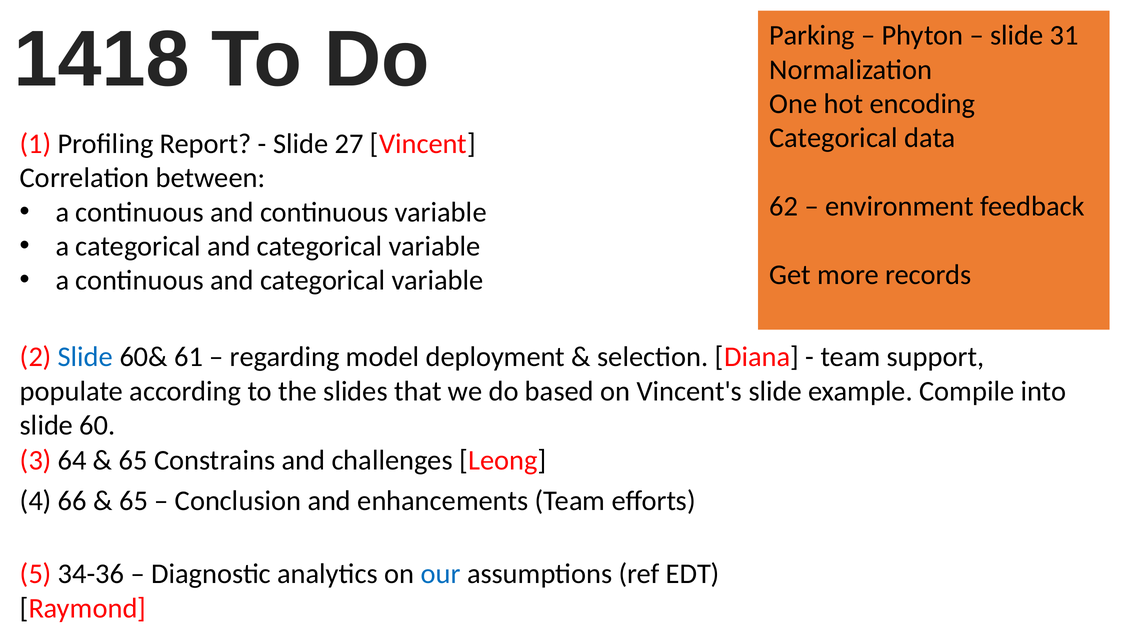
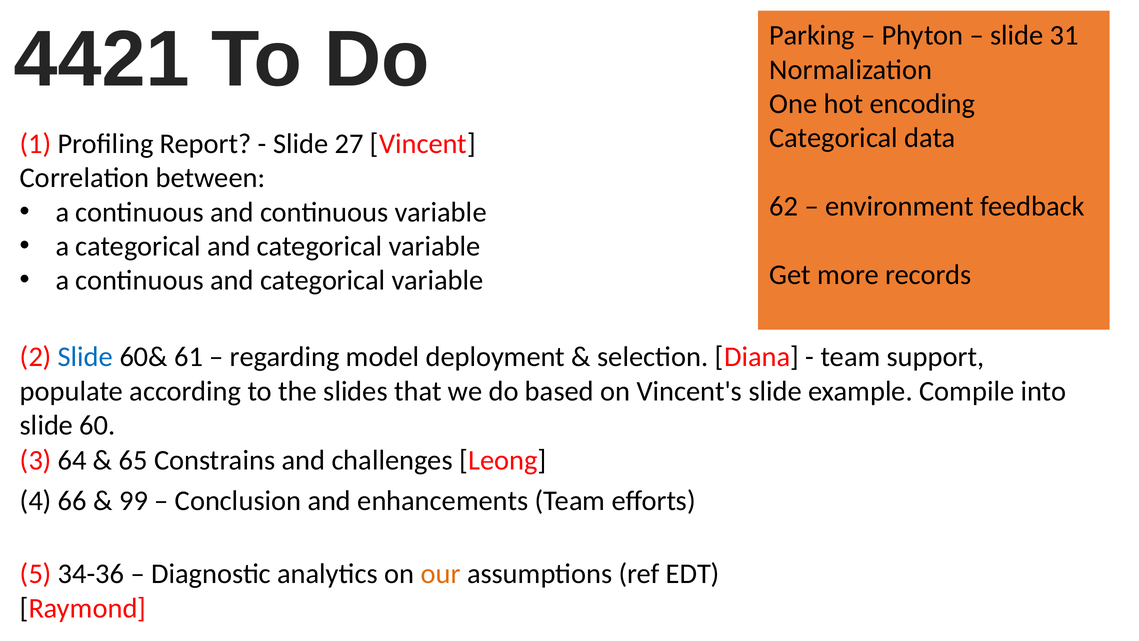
1418: 1418 -> 4421
65 at (134, 501): 65 -> 99
our colour: blue -> orange
